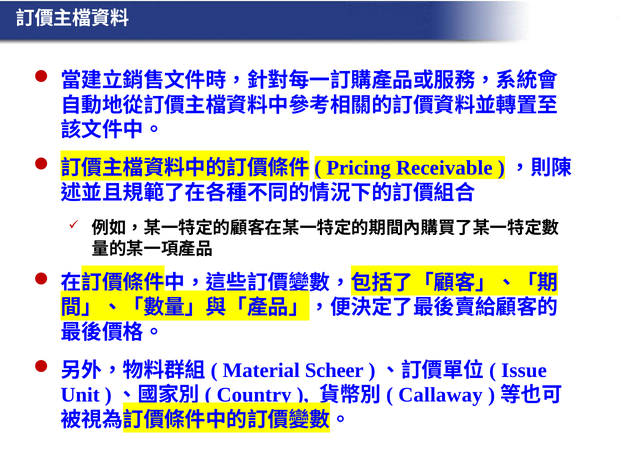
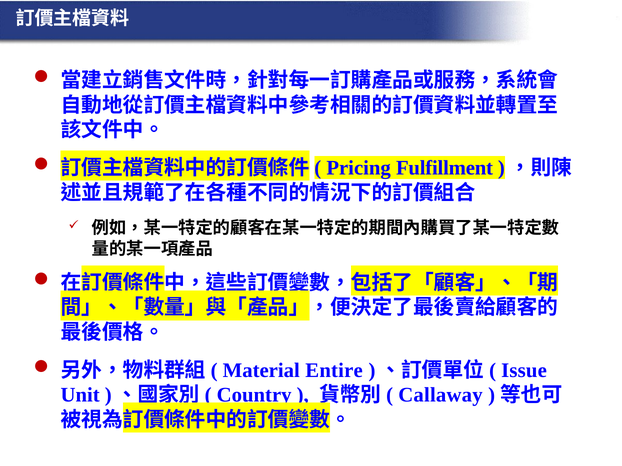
Receivable: Receivable -> Fulfillment
Scheer: Scheer -> Entire
